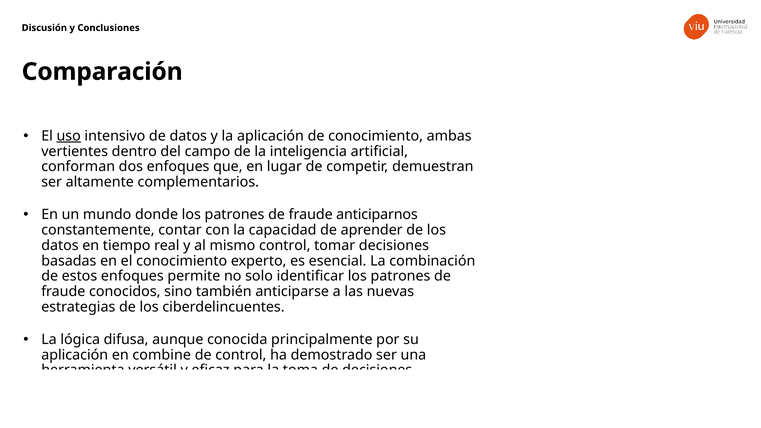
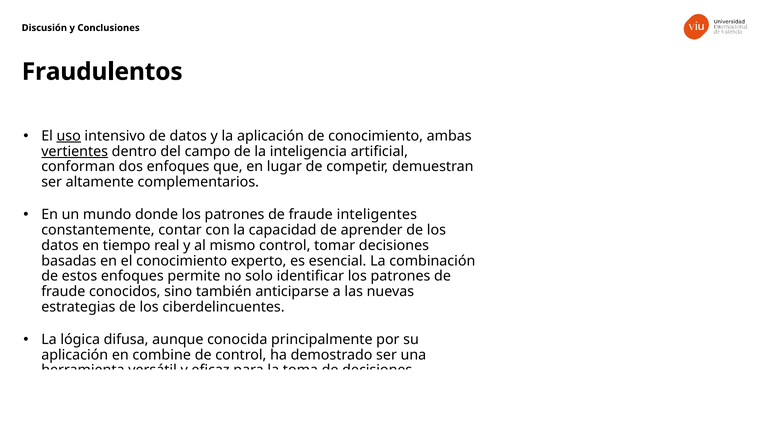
Comparación: Comparación -> Fraudulentos
vertientes underline: none -> present
fraude anticiparnos: anticiparnos -> inteligentes
